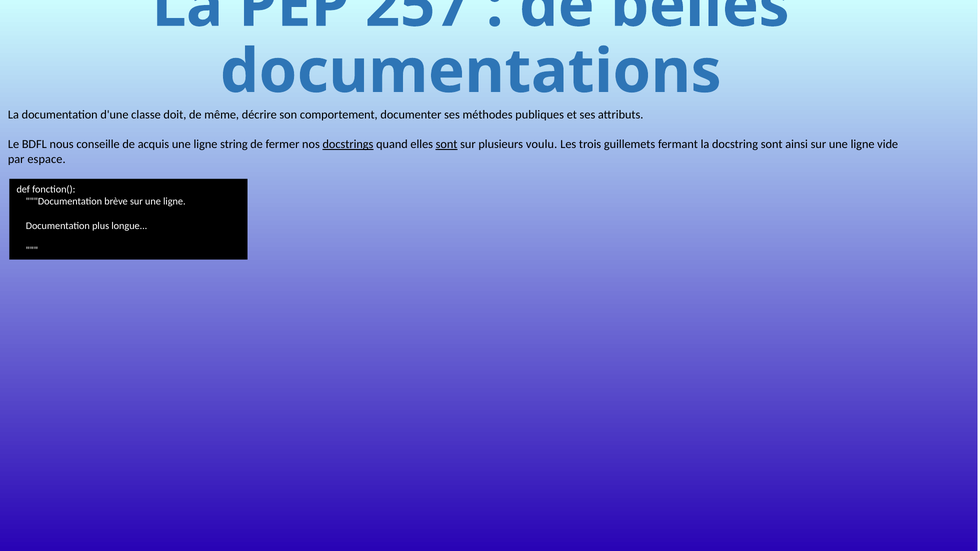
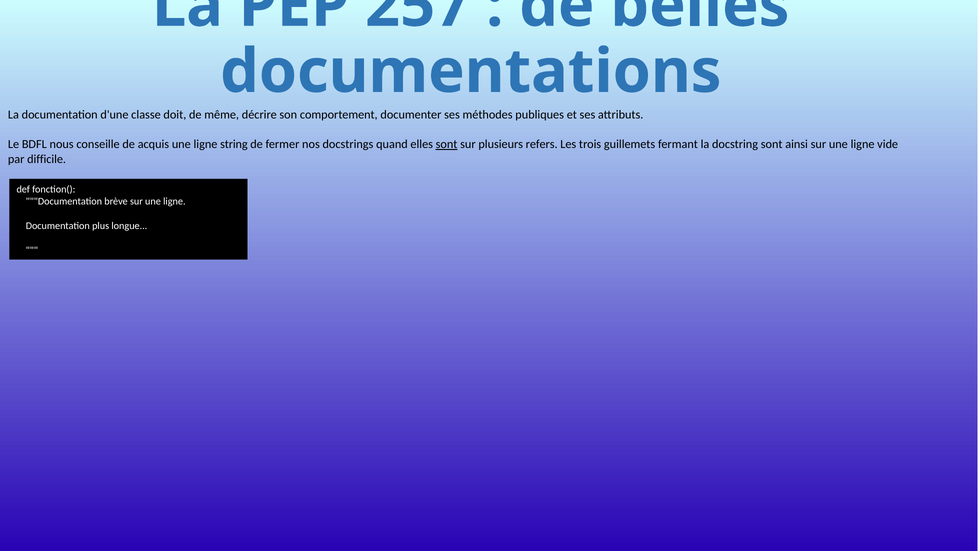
docstrings underline: present -> none
voulu: voulu -> refers
espace: espace -> difficile
